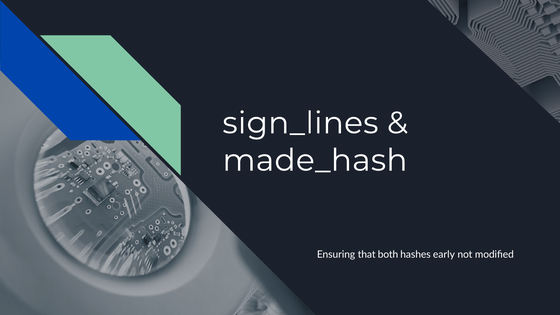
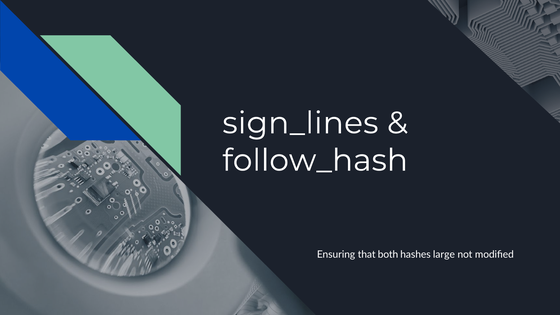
made_hash: made_hash -> follow_hash
early: early -> large
